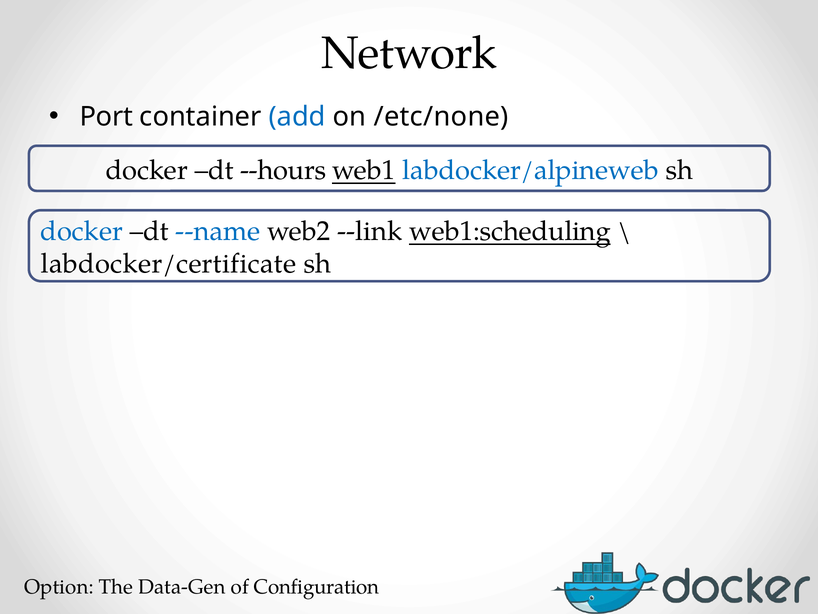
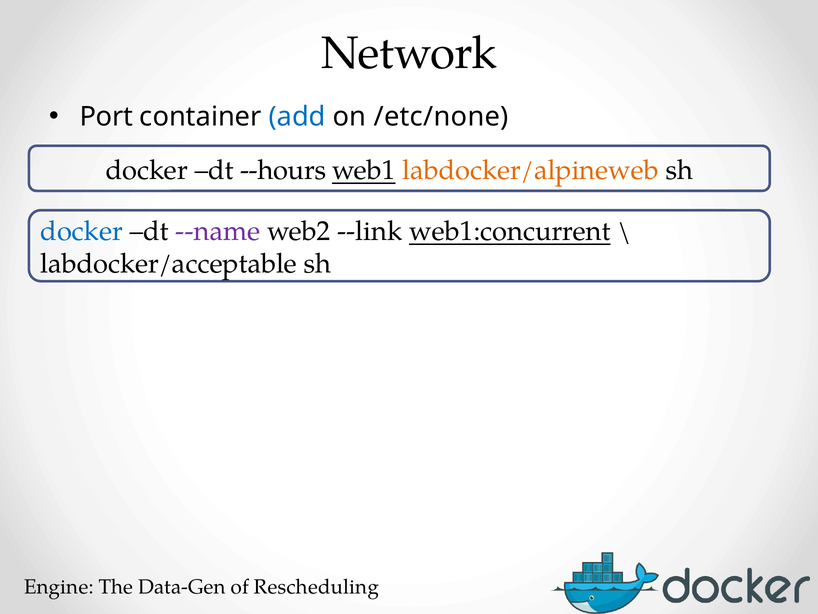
labdocker/alpineweb colour: blue -> orange
--name colour: blue -> purple
web1:scheduling: web1:scheduling -> web1:concurrent
labdocker/certificate: labdocker/certificate -> labdocker/acceptable
Option: Option -> Engine
Configuration: Configuration -> Rescheduling
